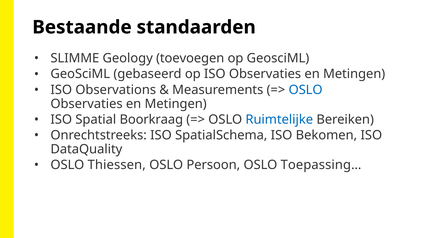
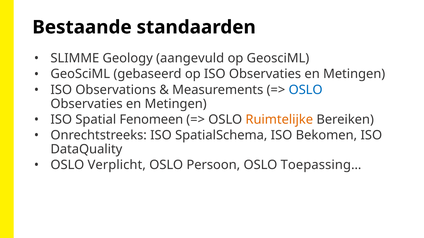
toevoegen: toevoegen -> aangevuld
Boorkraag: Boorkraag -> Fenomeen
Ruimtelijke colour: blue -> orange
Thiessen: Thiessen -> Verplicht
